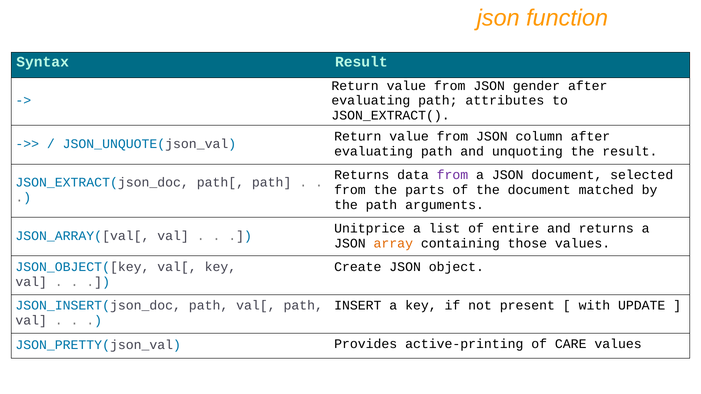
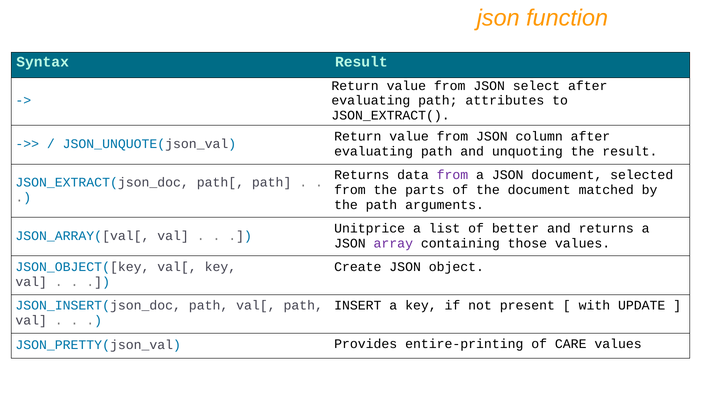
gender: gender -> select
entire: entire -> better
array colour: orange -> purple
active-printing: active-printing -> entire-printing
